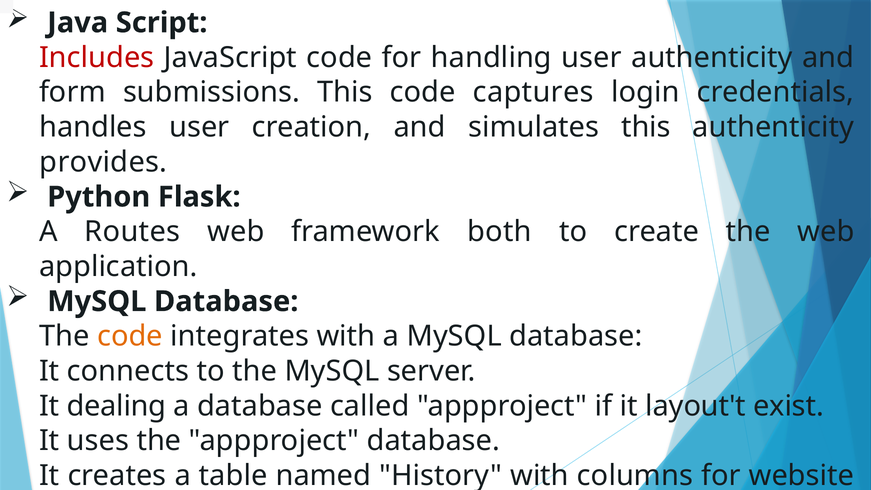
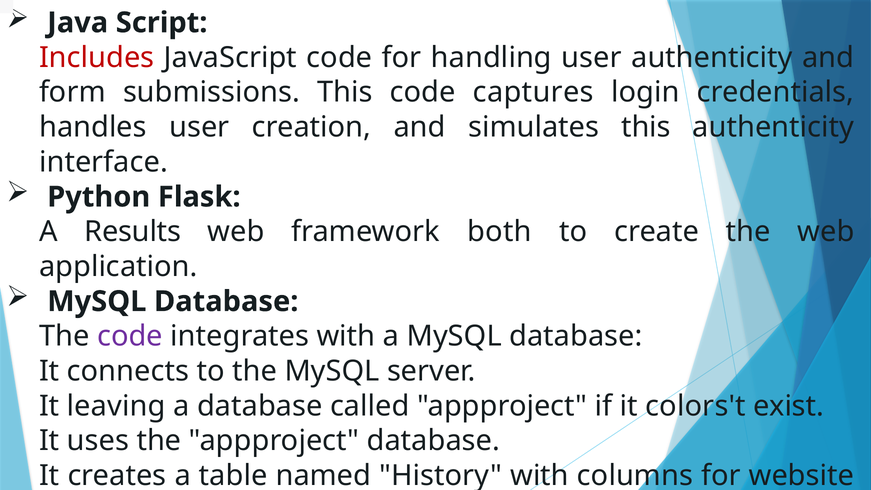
provides: provides -> interface
Routes: Routes -> Results
code at (130, 336) colour: orange -> purple
dealing: dealing -> leaving
layout't: layout't -> colors't
